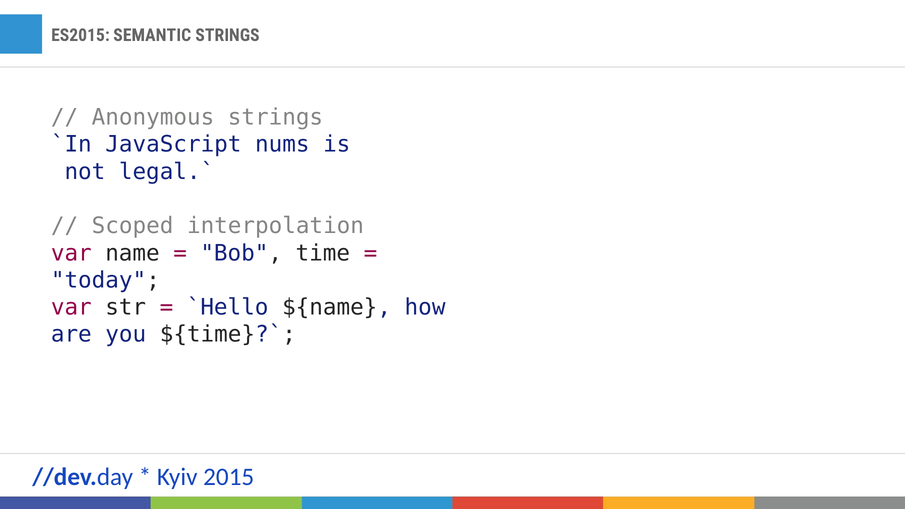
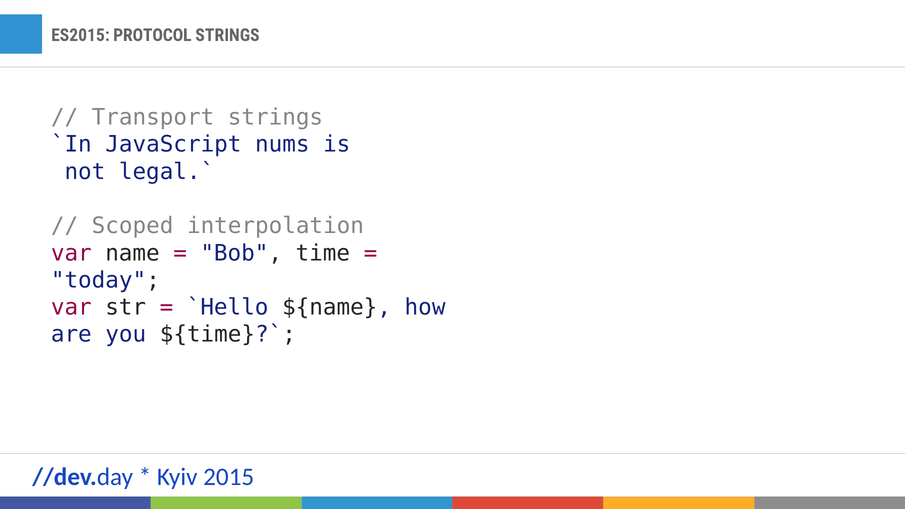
SEMANTIC: SEMANTIC -> PROTOCOL
Anonymous: Anonymous -> Transport
